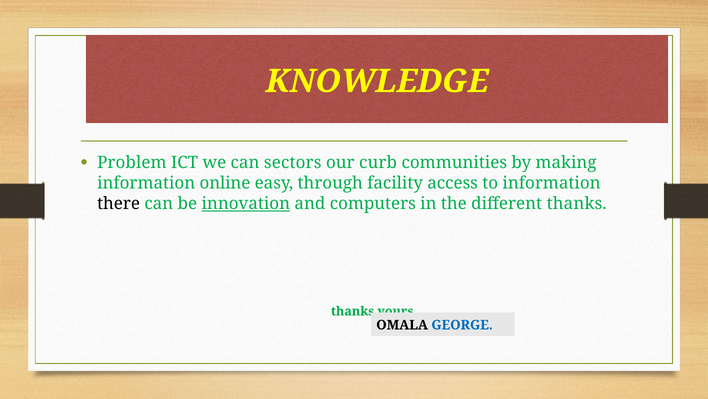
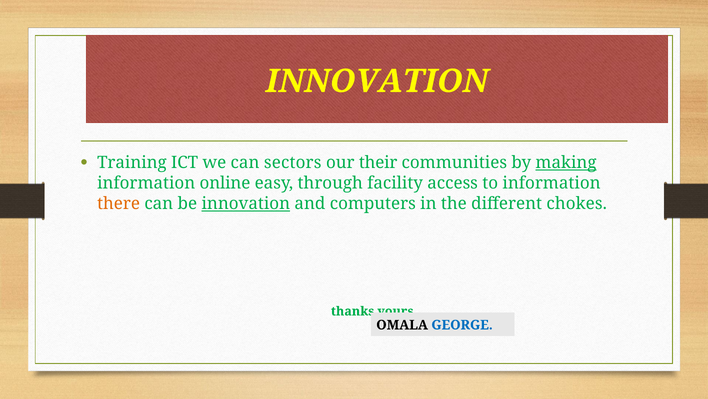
KNOWLEDGE at (377, 81): KNOWLEDGE -> INNOVATION
Problem: Problem -> Training
curb: curb -> their
making underline: none -> present
there colour: black -> orange
different thanks: thanks -> chokes
